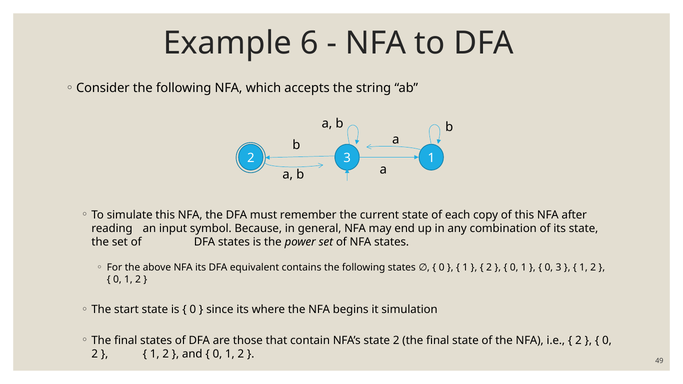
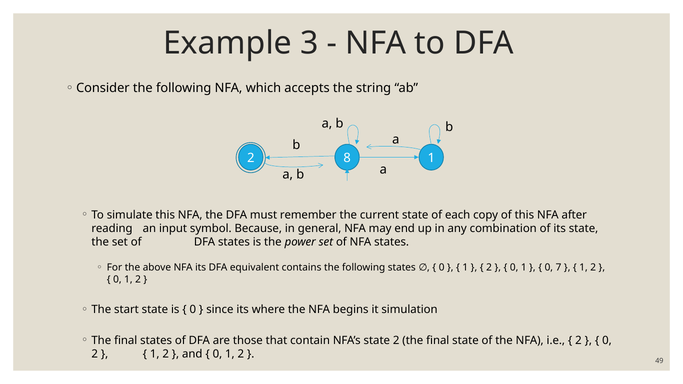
6: 6 -> 3
2 3: 3 -> 8
0 3: 3 -> 7
